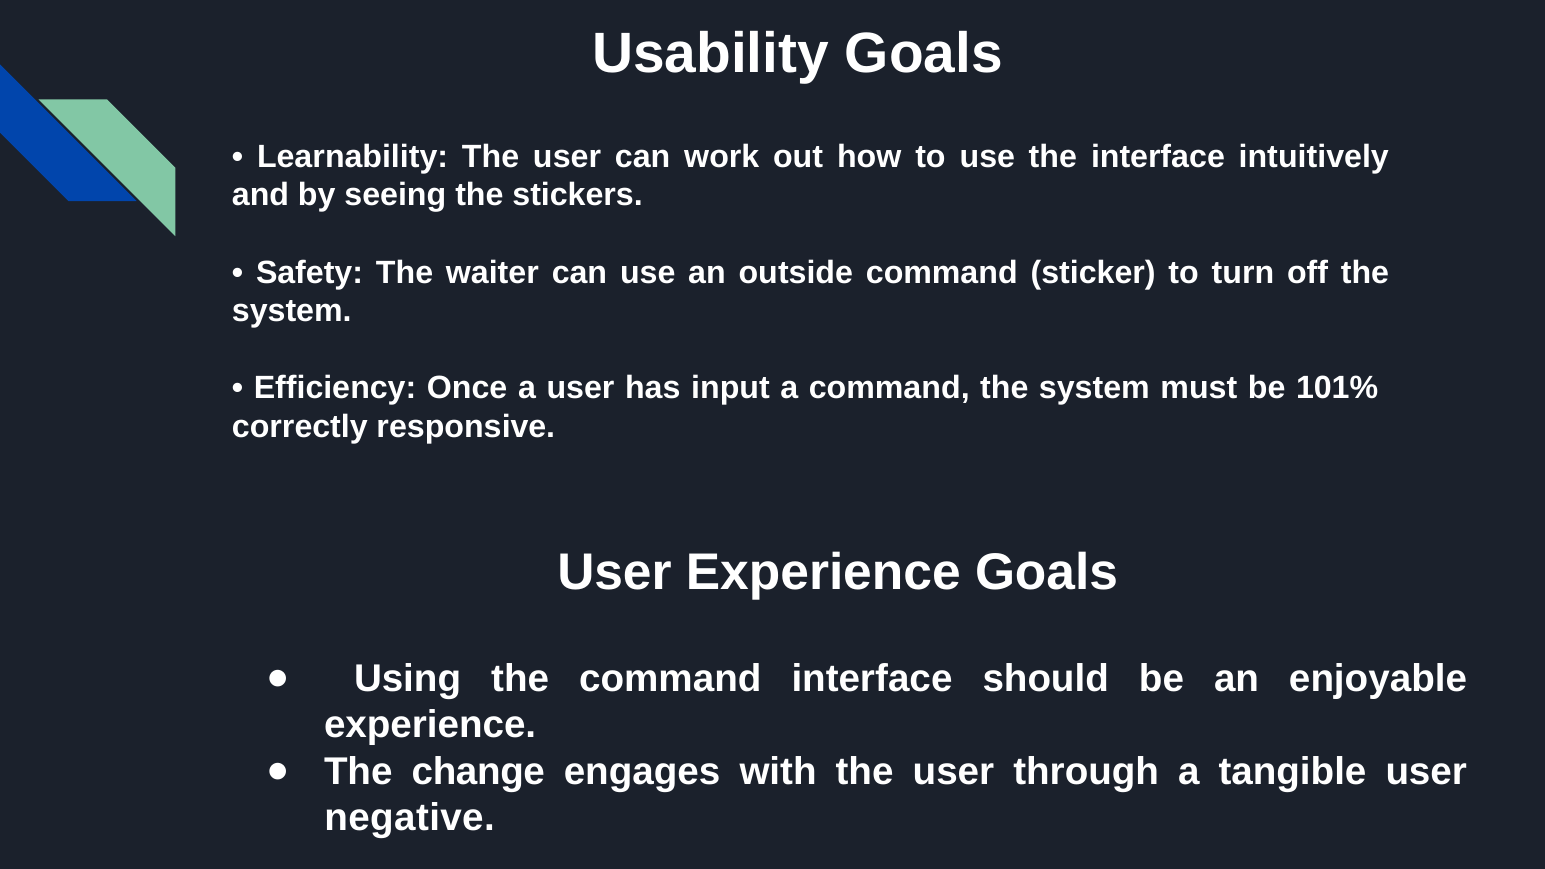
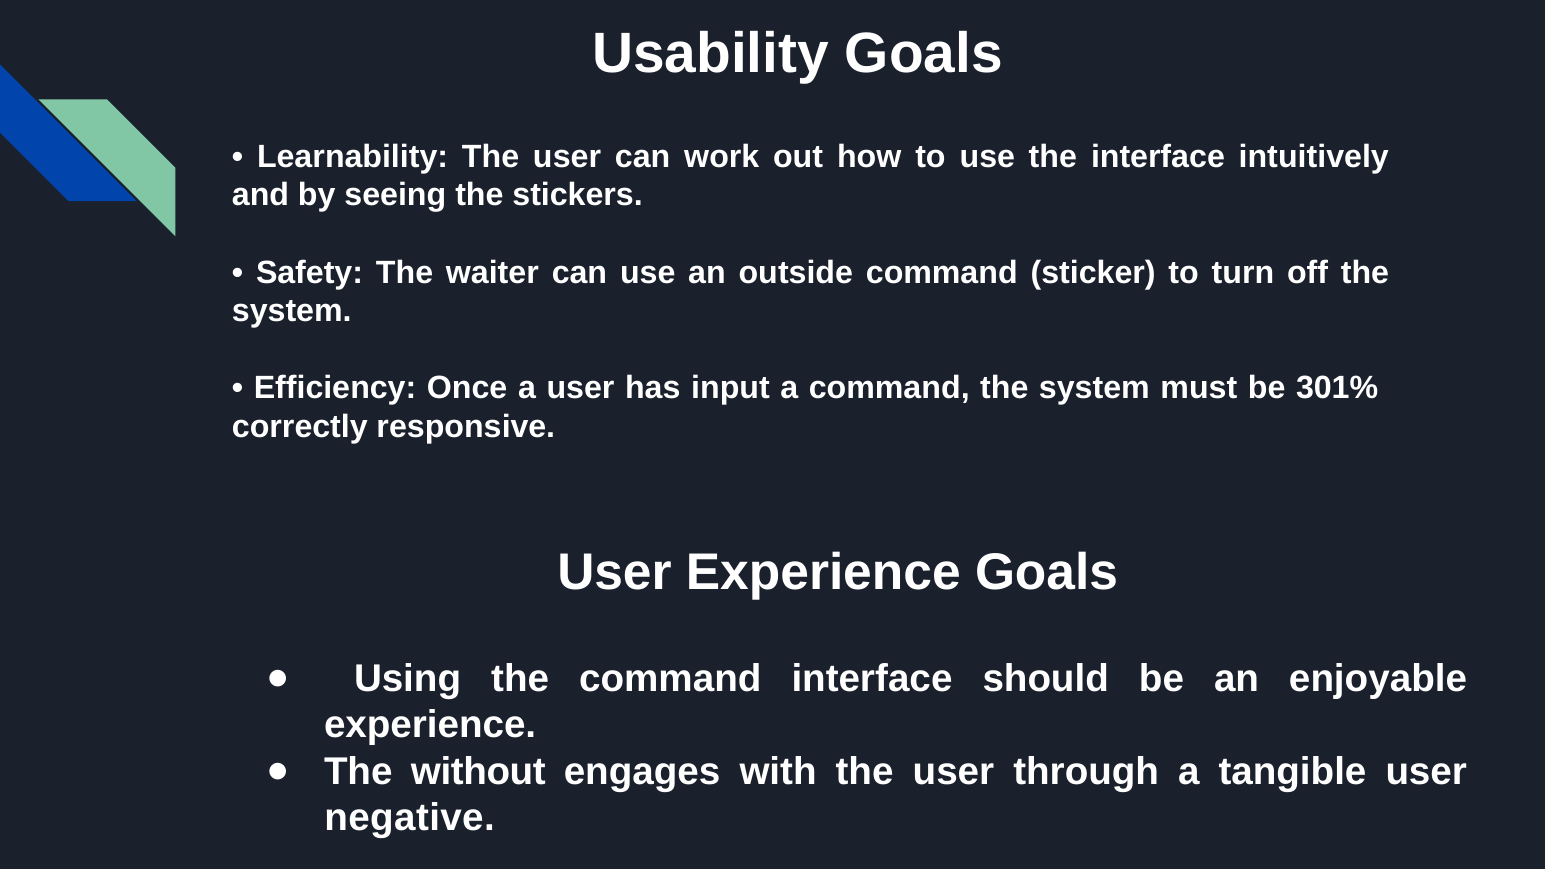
101%: 101% -> 301%
change: change -> without
